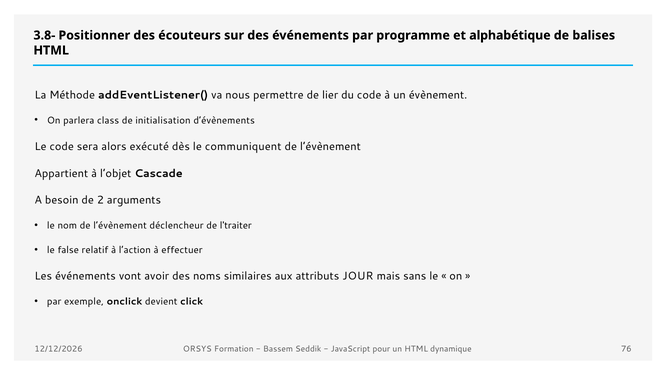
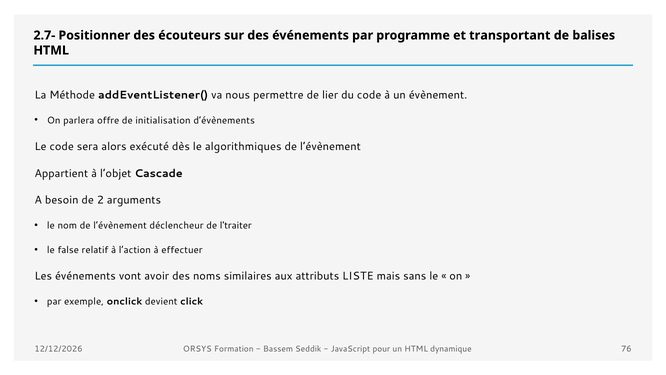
3.8-: 3.8- -> 2.7-
alphabétique: alphabétique -> transportant
class: class -> offre
communiquent: communiquent -> algorithmiques
JOUR: JOUR -> LISTE
